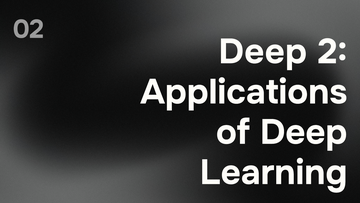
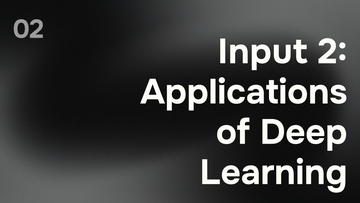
Deep at (263, 52): Deep -> Input
